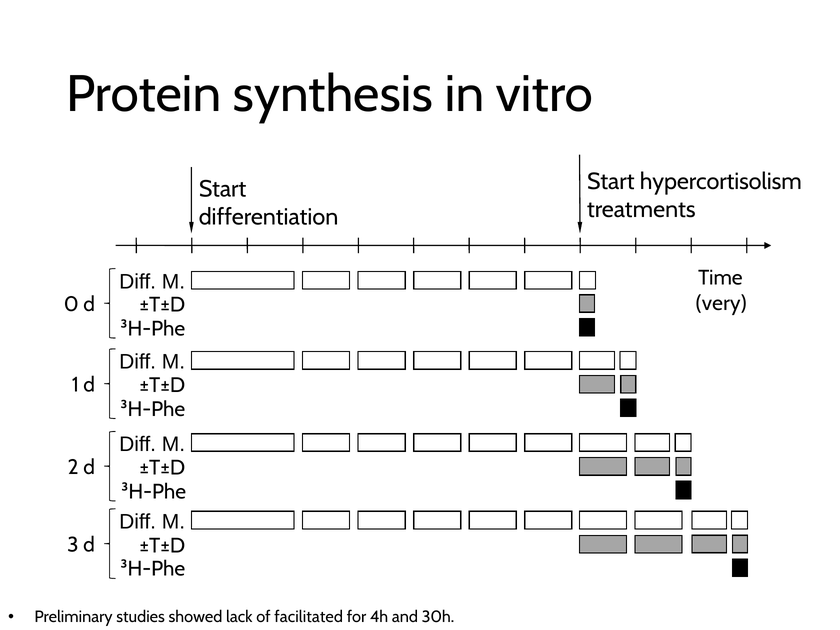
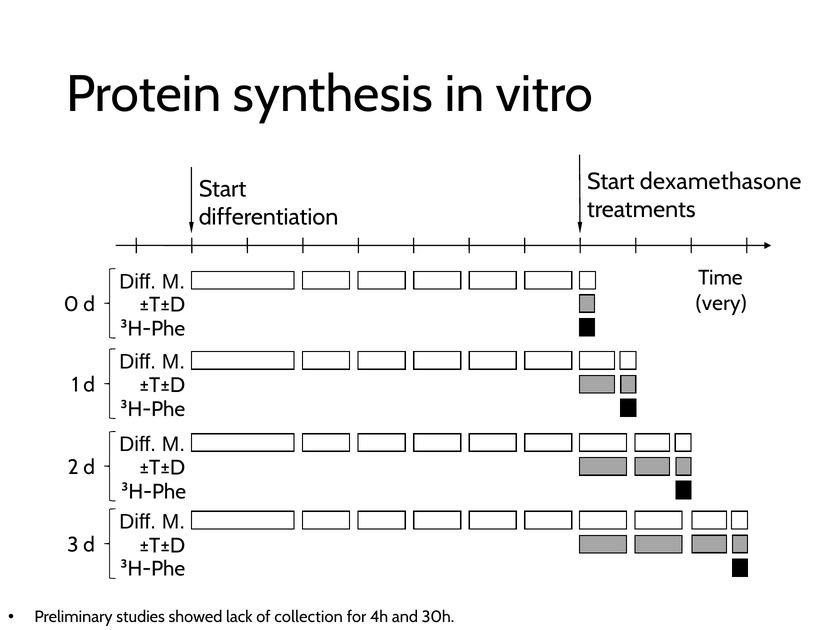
hypercortisolism: hypercortisolism -> dexamethasone
facilitated: facilitated -> collection
